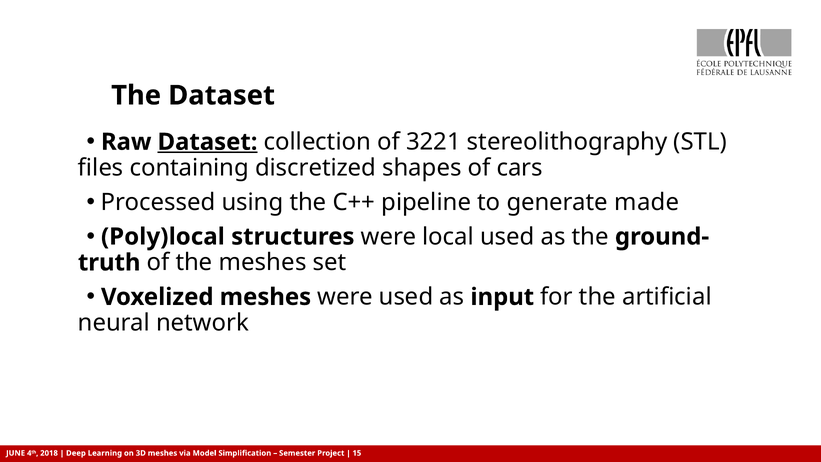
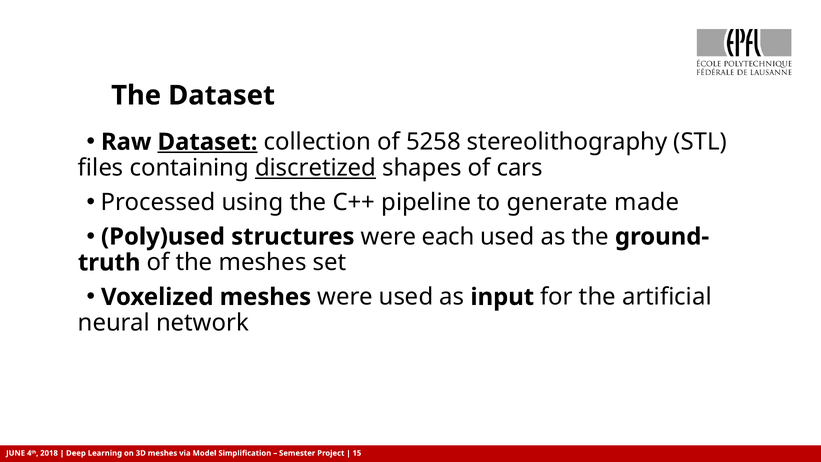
3221: 3221 -> 5258
discretized underline: none -> present
Poly)local: Poly)local -> Poly)used
local: local -> each
